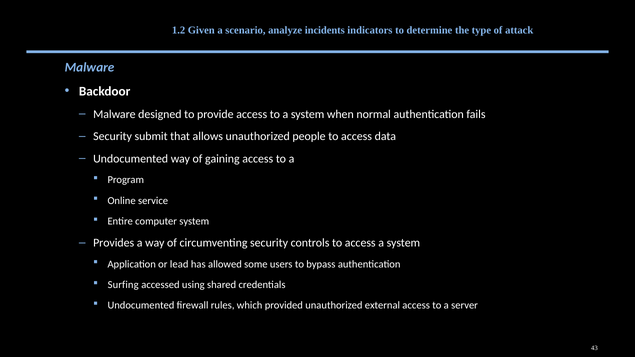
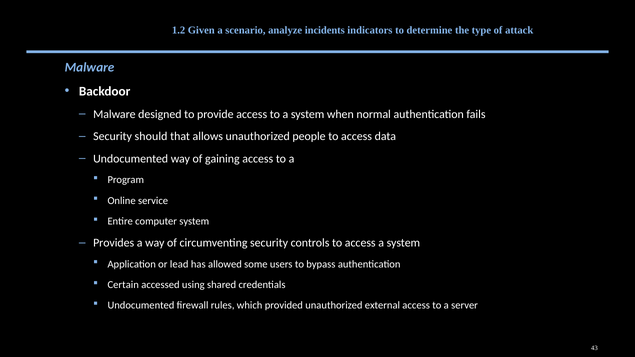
submit: submit -> should
Surfing: Surfing -> Certain
